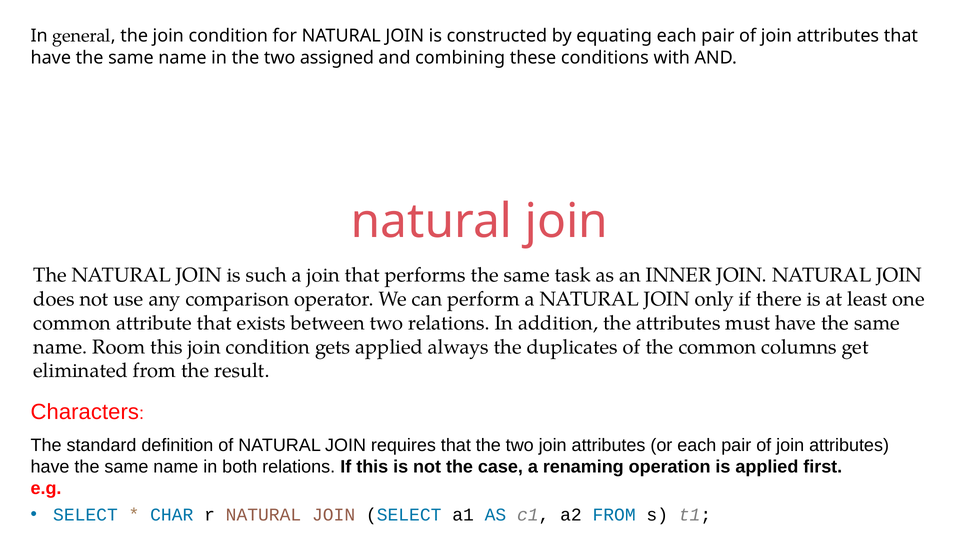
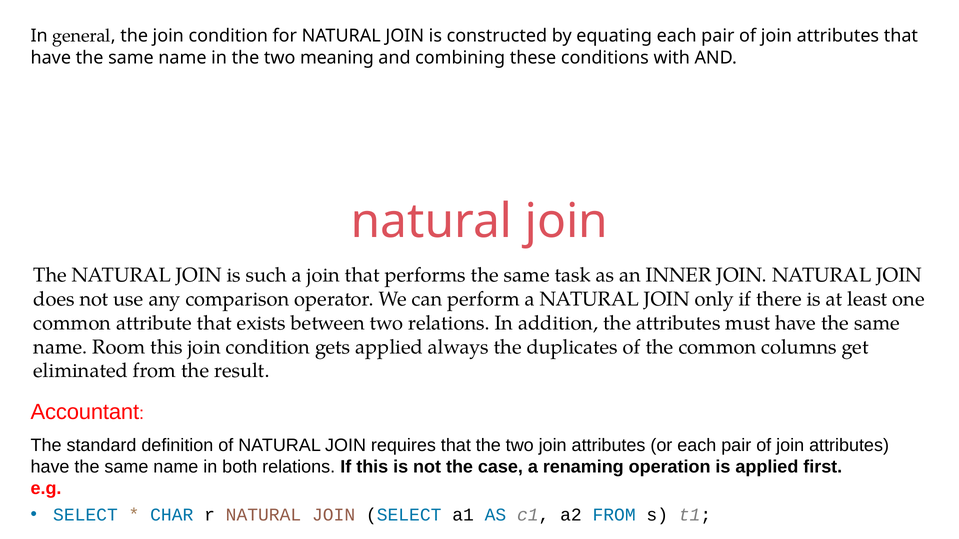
assigned: assigned -> meaning
Characters: Characters -> Accountant
